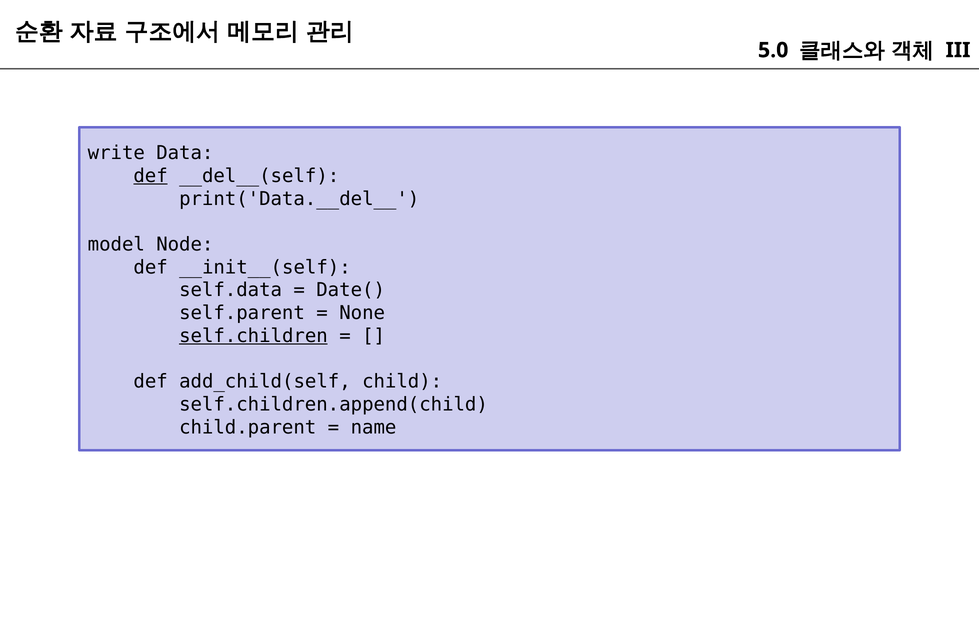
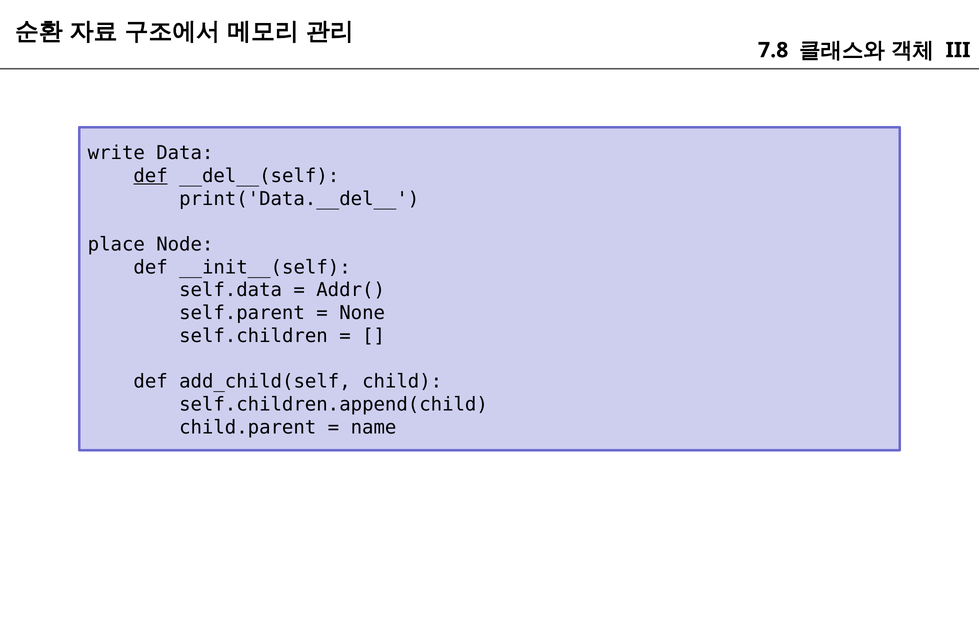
5.0: 5.0 -> 7.8
model: model -> place
Date(: Date( -> Addr(
self.children underline: present -> none
